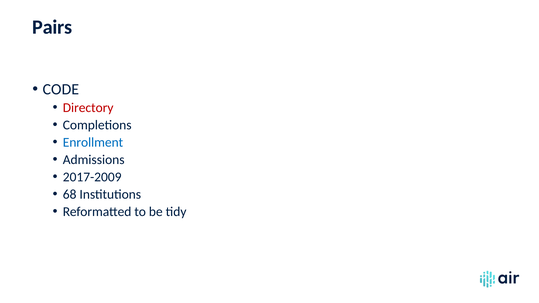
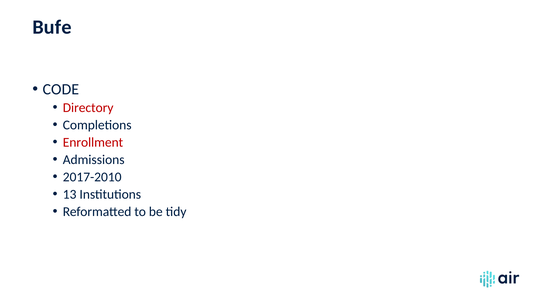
Pairs: Pairs -> Bufe
Enrollment colour: blue -> red
2017-2009: 2017-2009 -> 2017-2010
68: 68 -> 13
